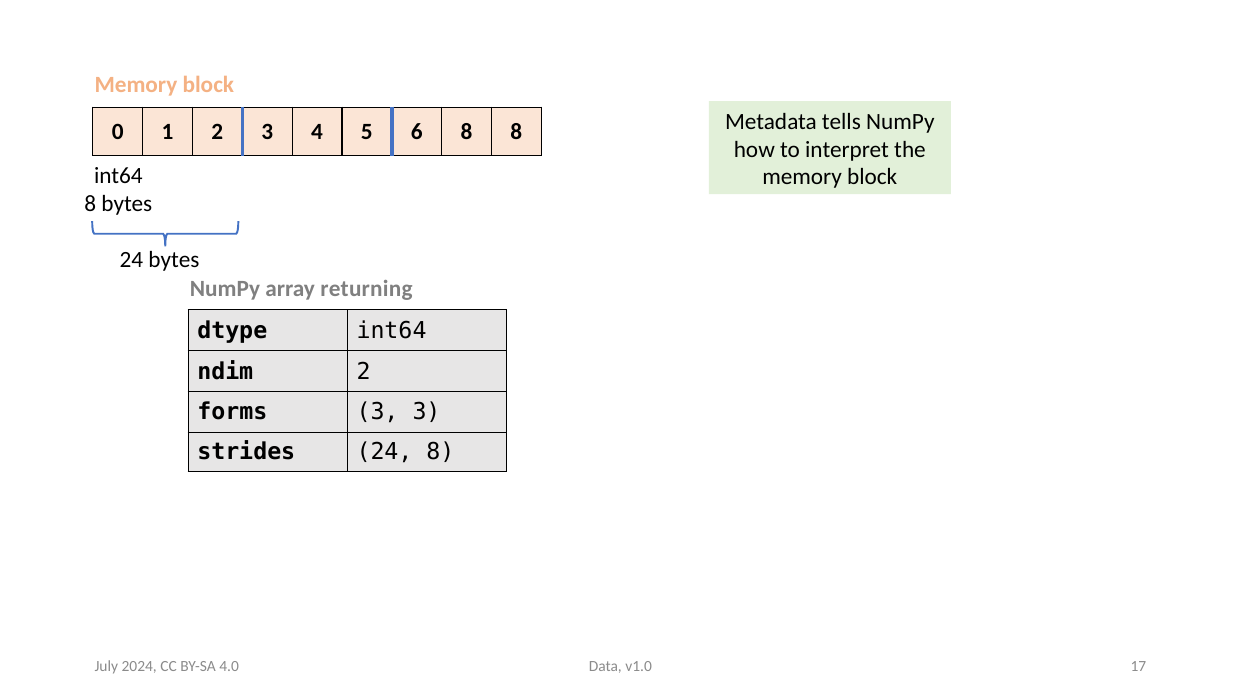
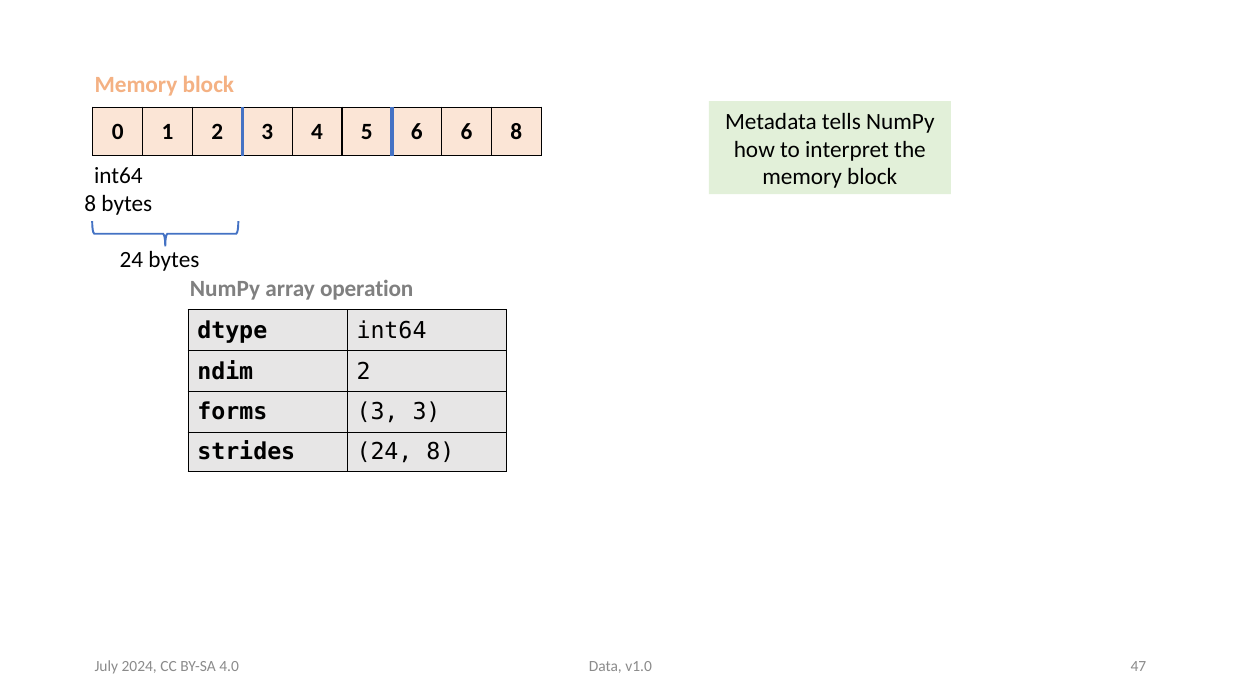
6 8: 8 -> 6
returning: returning -> operation
17: 17 -> 47
